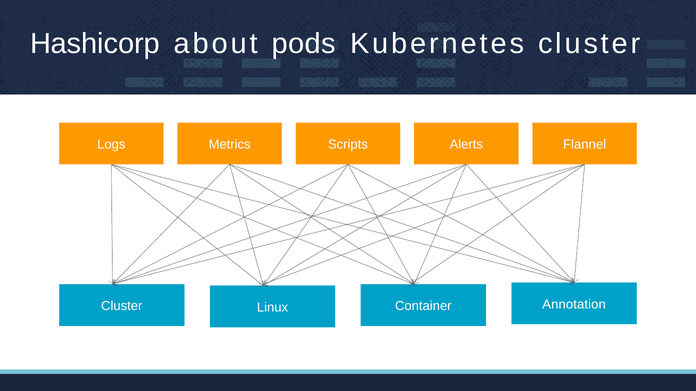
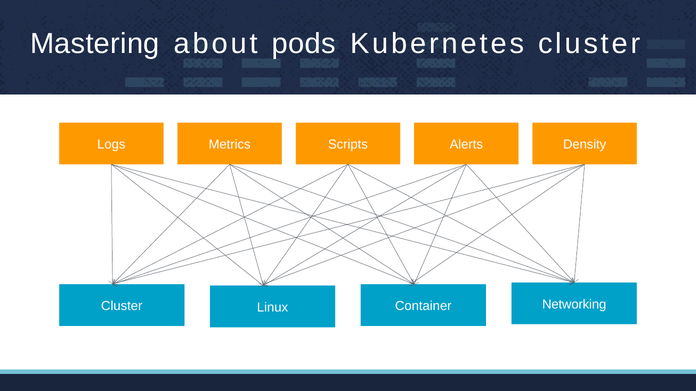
Hashicorp: Hashicorp -> Mastering
Flannel: Flannel -> Density
Annotation: Annotation -> Networking
